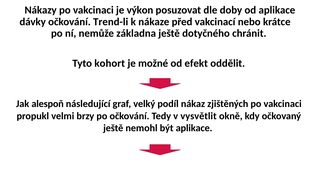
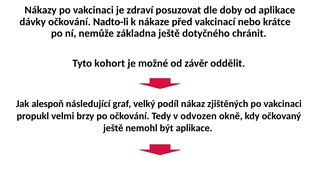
výkon: výkon -> zdraví
Trend-li: Trend-li -> Nadto-li
efekt: efekt -> závěr
vysvětlit: vysvětlit -> odvozen
